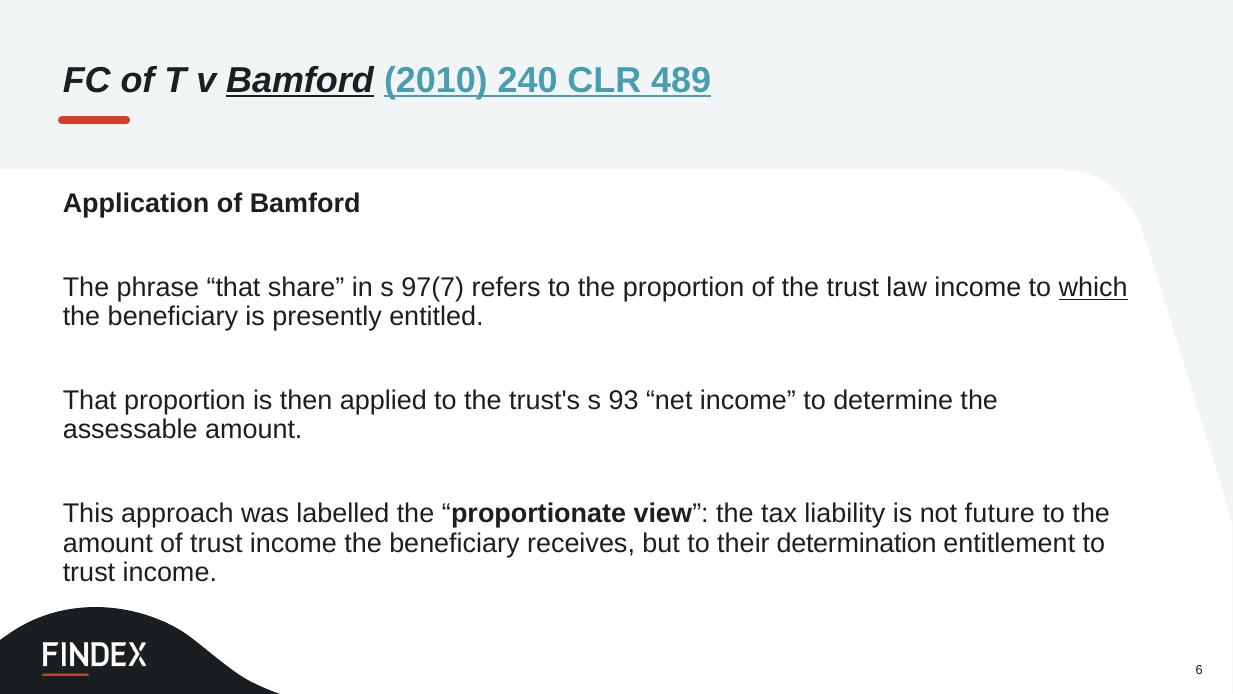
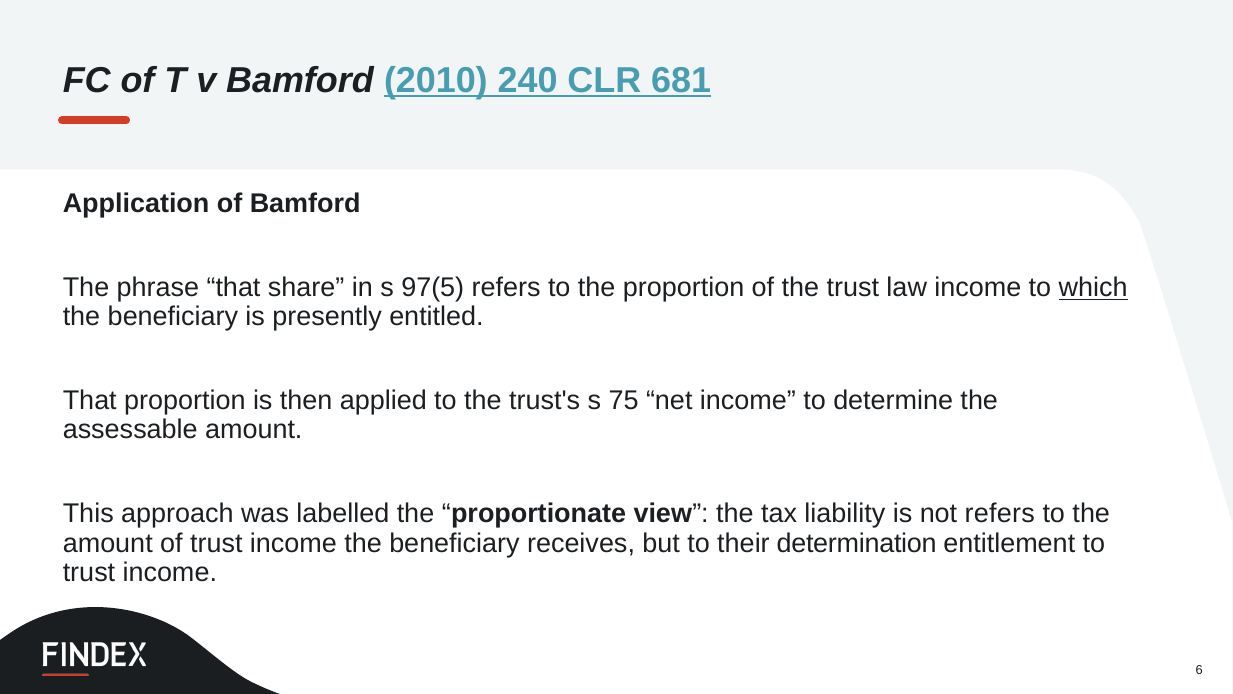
Bamford at (300, 80) underline: present -> none
489: 489 -> 681
97(7: 97(7 -> 97(5
93: 93 -> 75
not future: future -> refers
